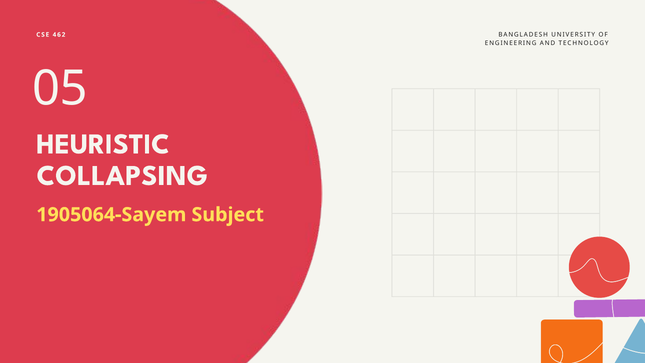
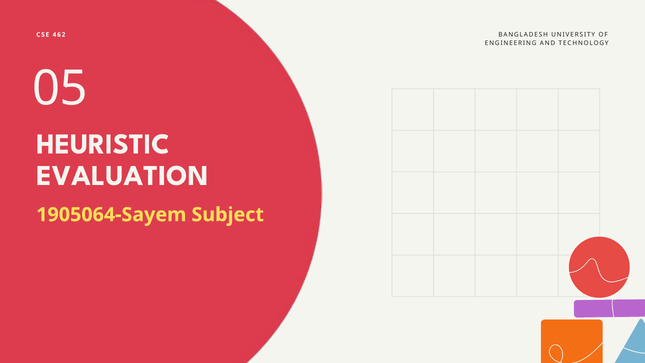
COLLAPSING: COLLAPSING -> EVALUATION
